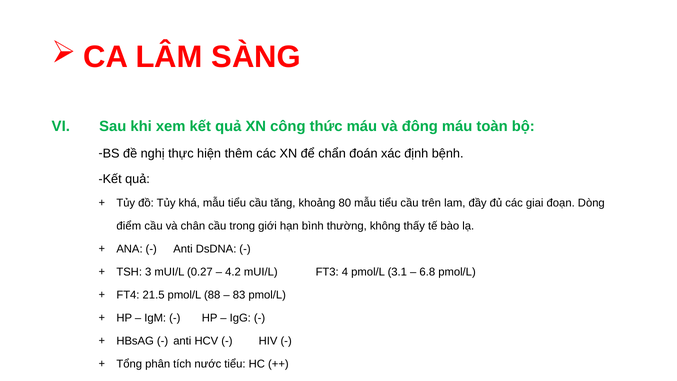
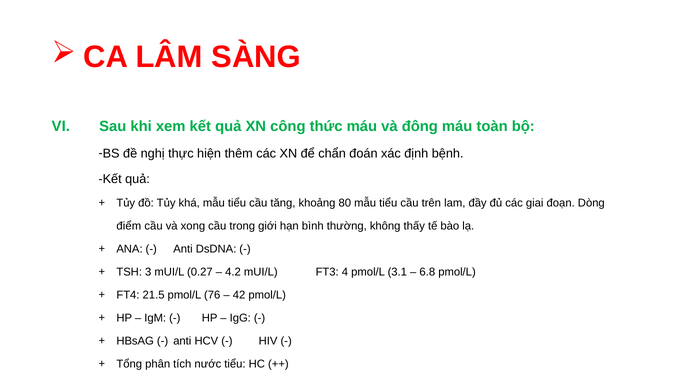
chân: chân -> xong
88: 88 -> 76
83: 83 -> 42
